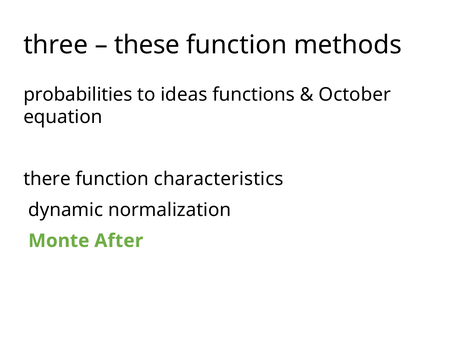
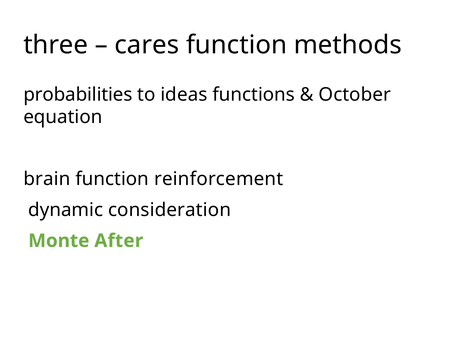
these: these -> cares
there: there -> brain
characteristics: characteristics -> reinforcement
normalization: normalization -> consideration
